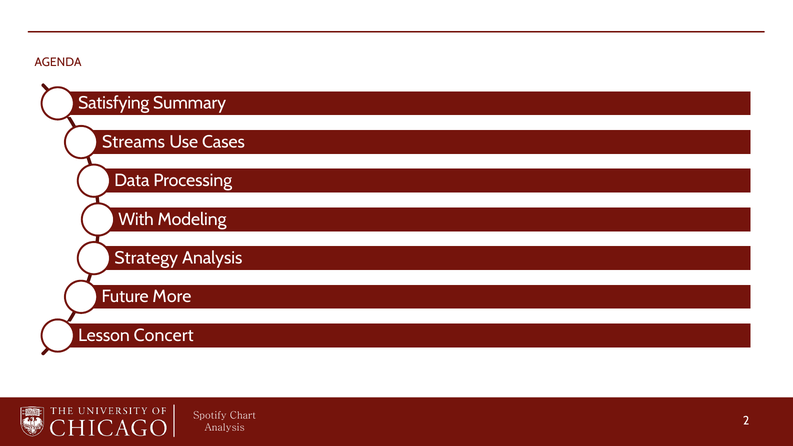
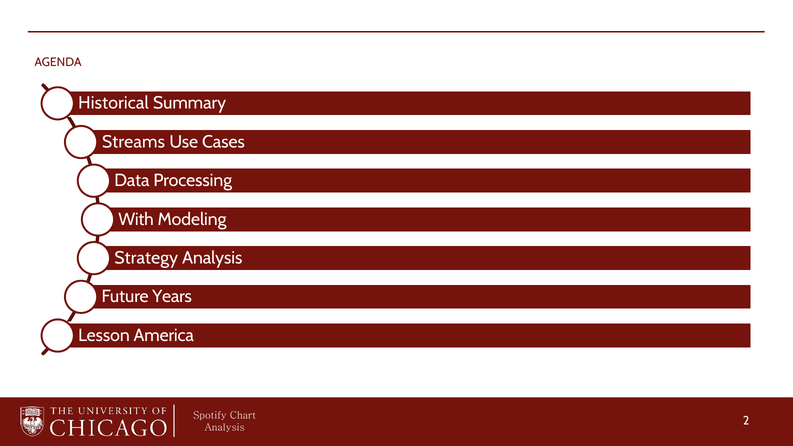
Satisfying: Satisfying -> Historical
More: More -> Years
Concert: Concert -> America
